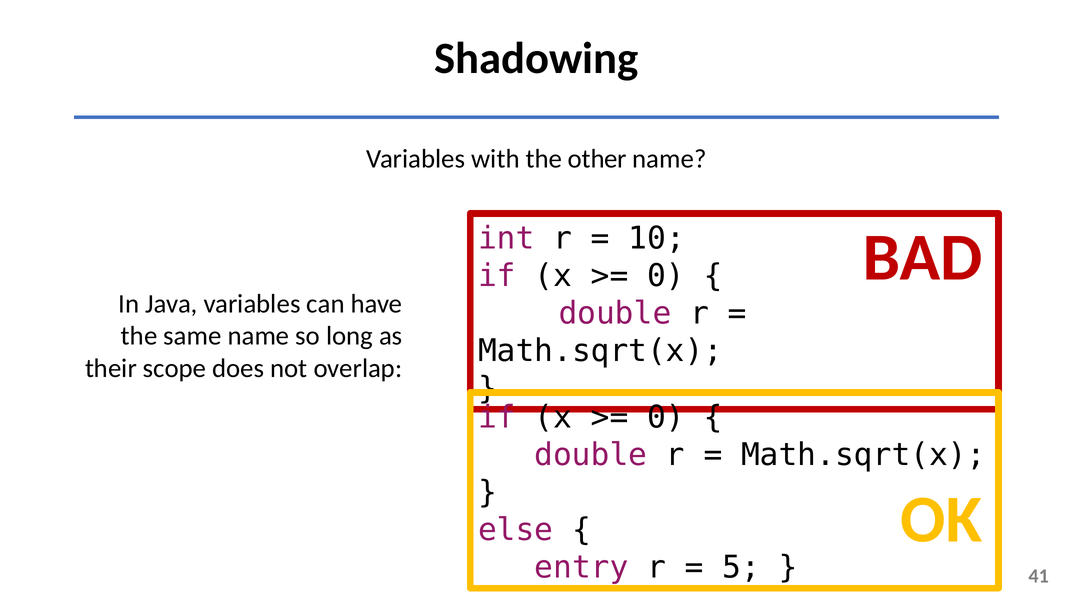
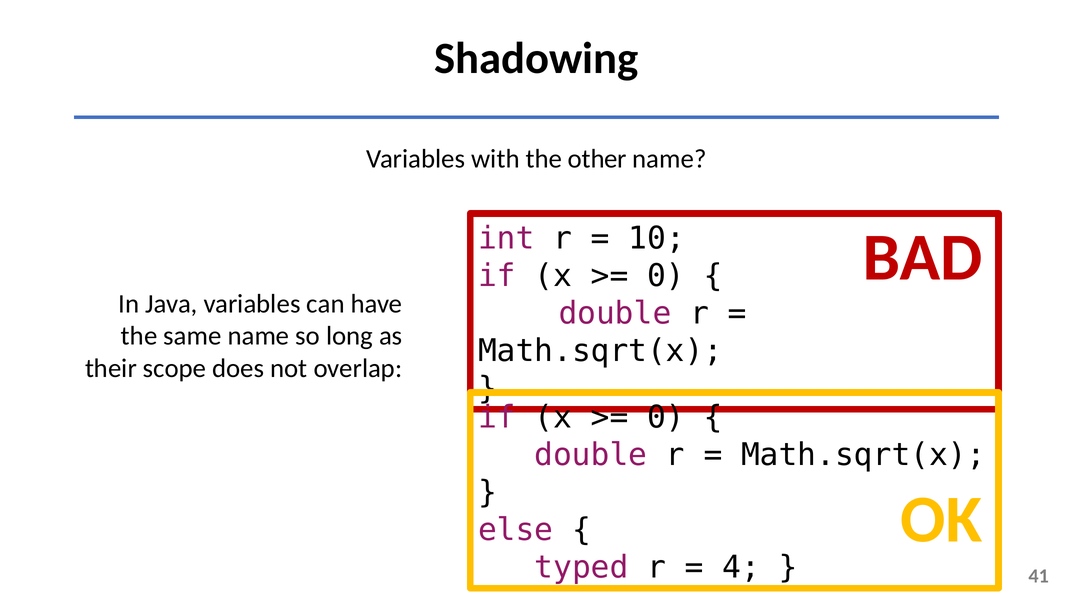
entry: entry -> typed
5: 5 -> 4
